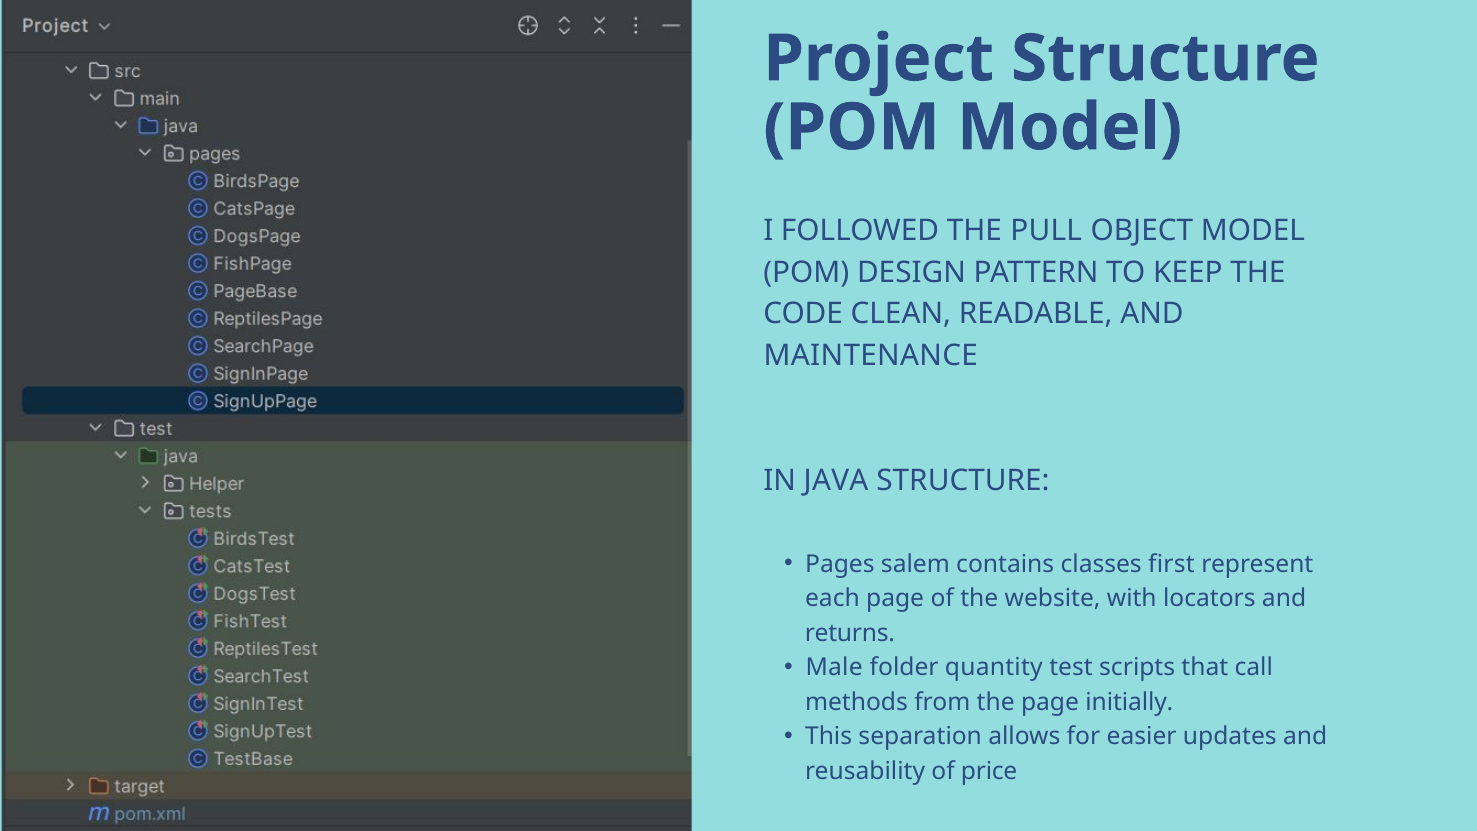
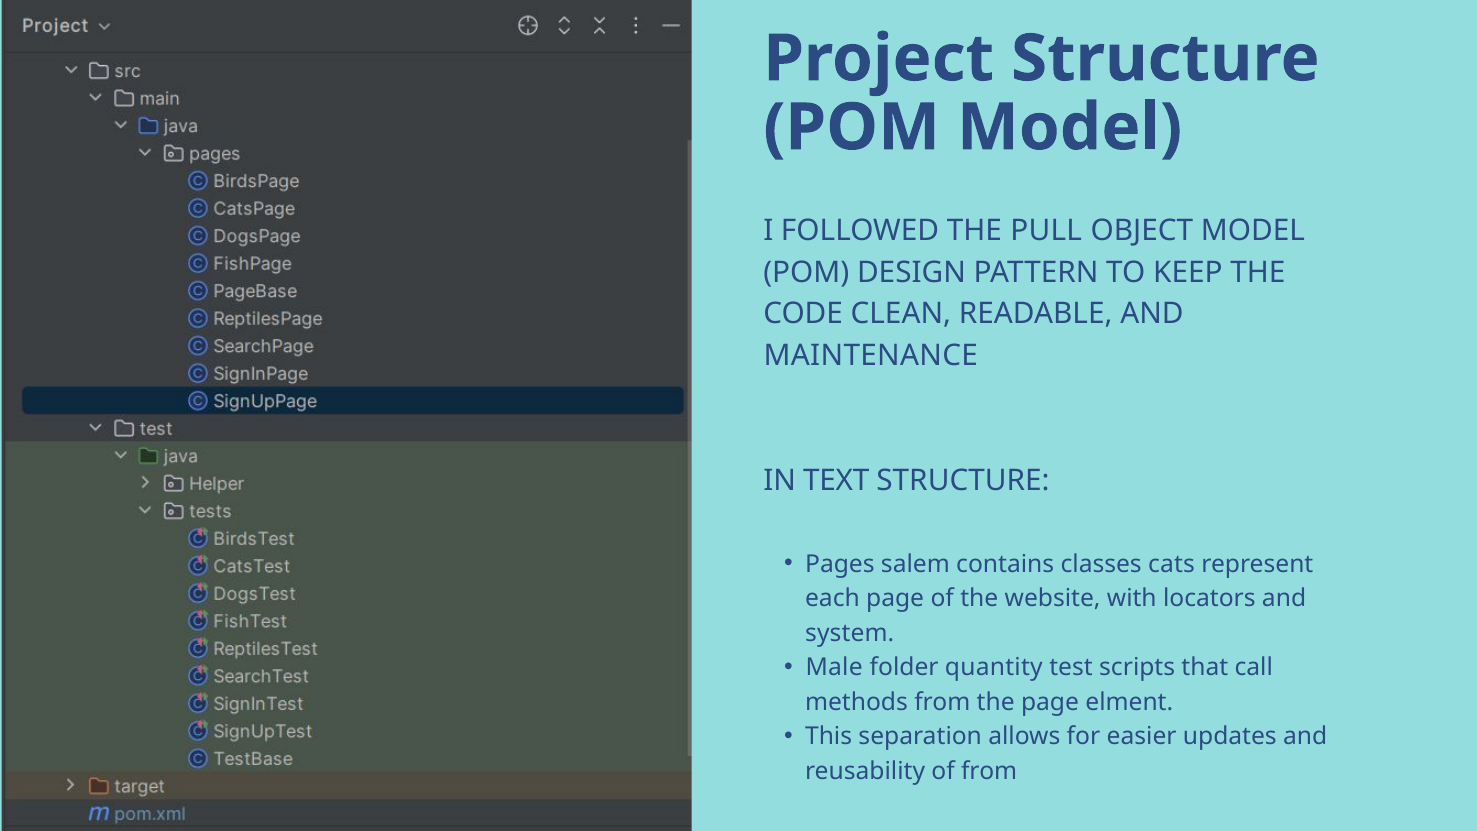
JAVA: JAVA -> TEXT
first: first -> cats
returns: returns -> system
initially: initially -> elment
of price: price -> from
